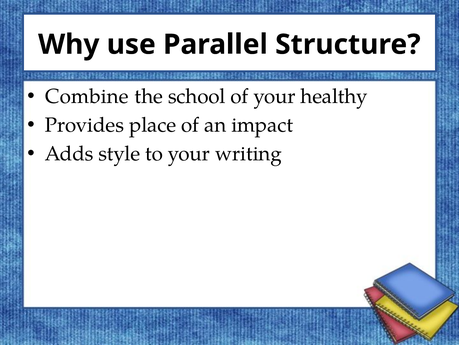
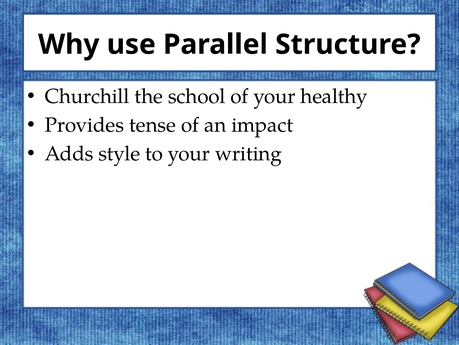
Combine: Combine -> Churchill
place: place -> tense
